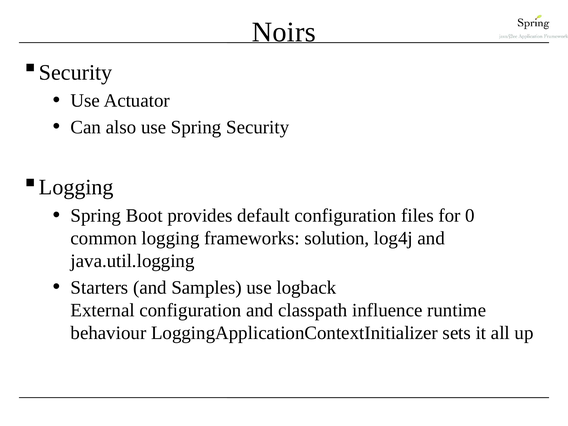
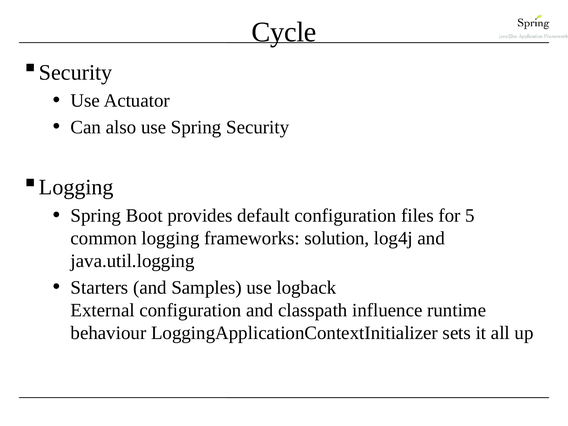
Noirs: Noirs -> Cycle
0: 0 -> 5
